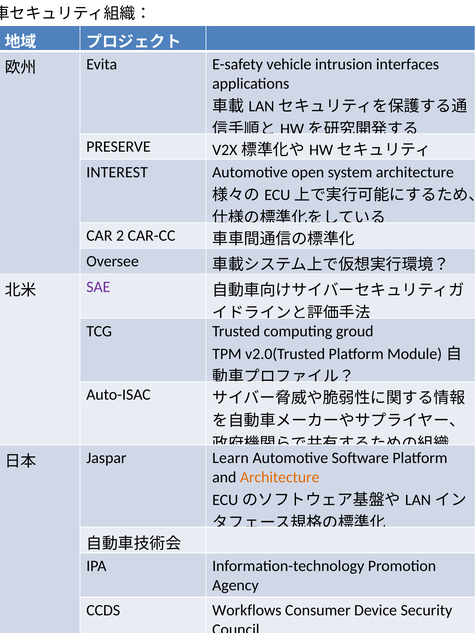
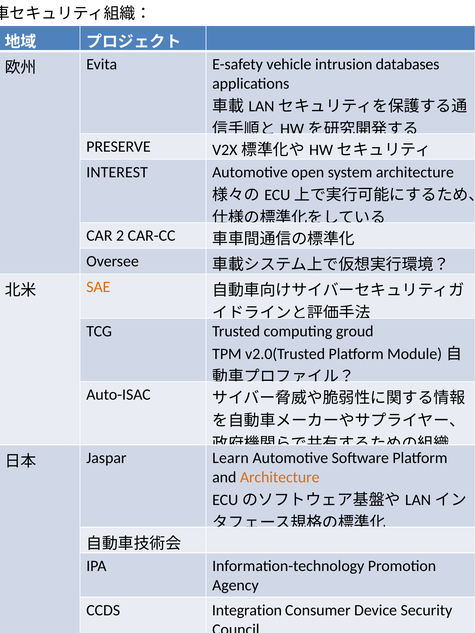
interfaces: interfaces -> databases
SAE colour: purple -> orange
Workflows: Workflows -> Integration
